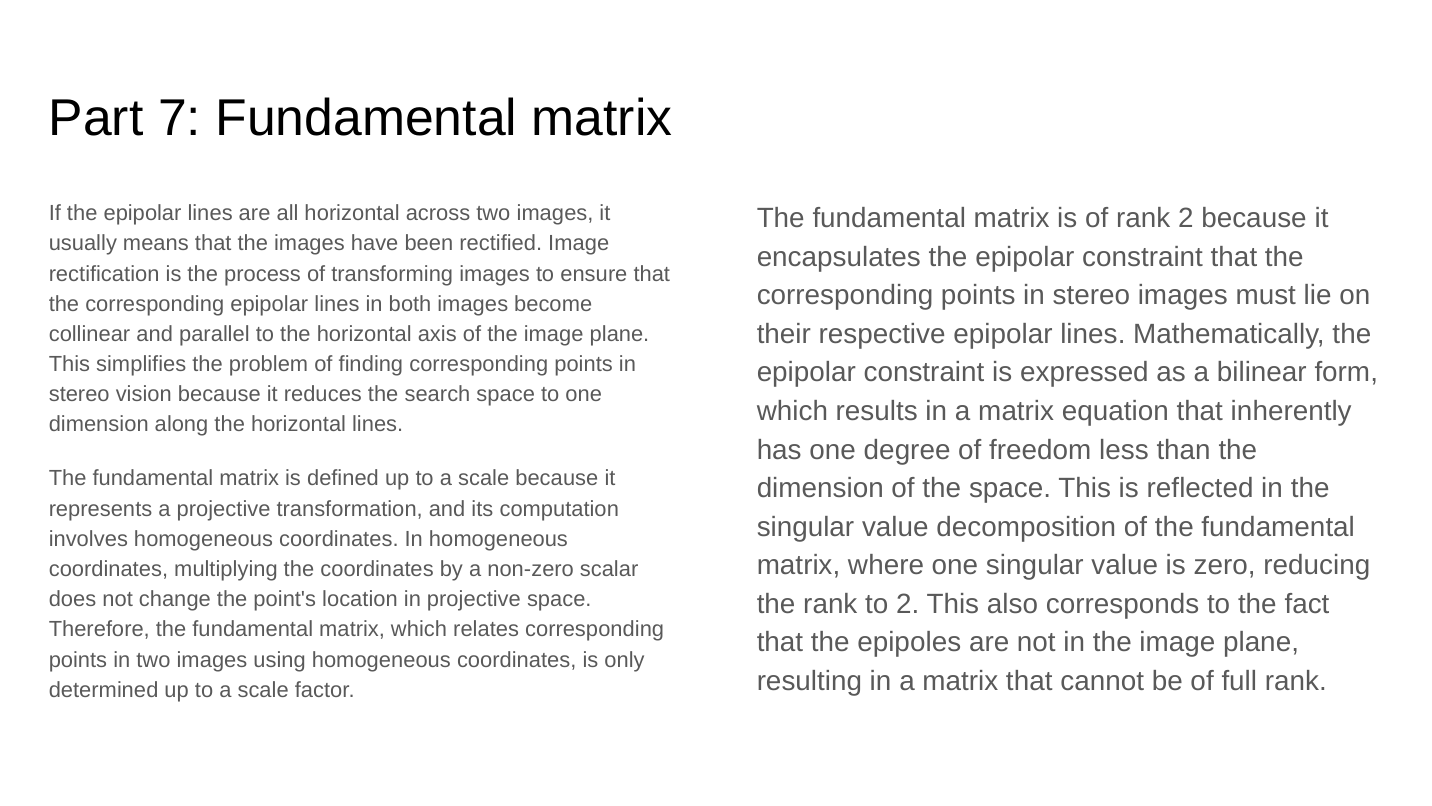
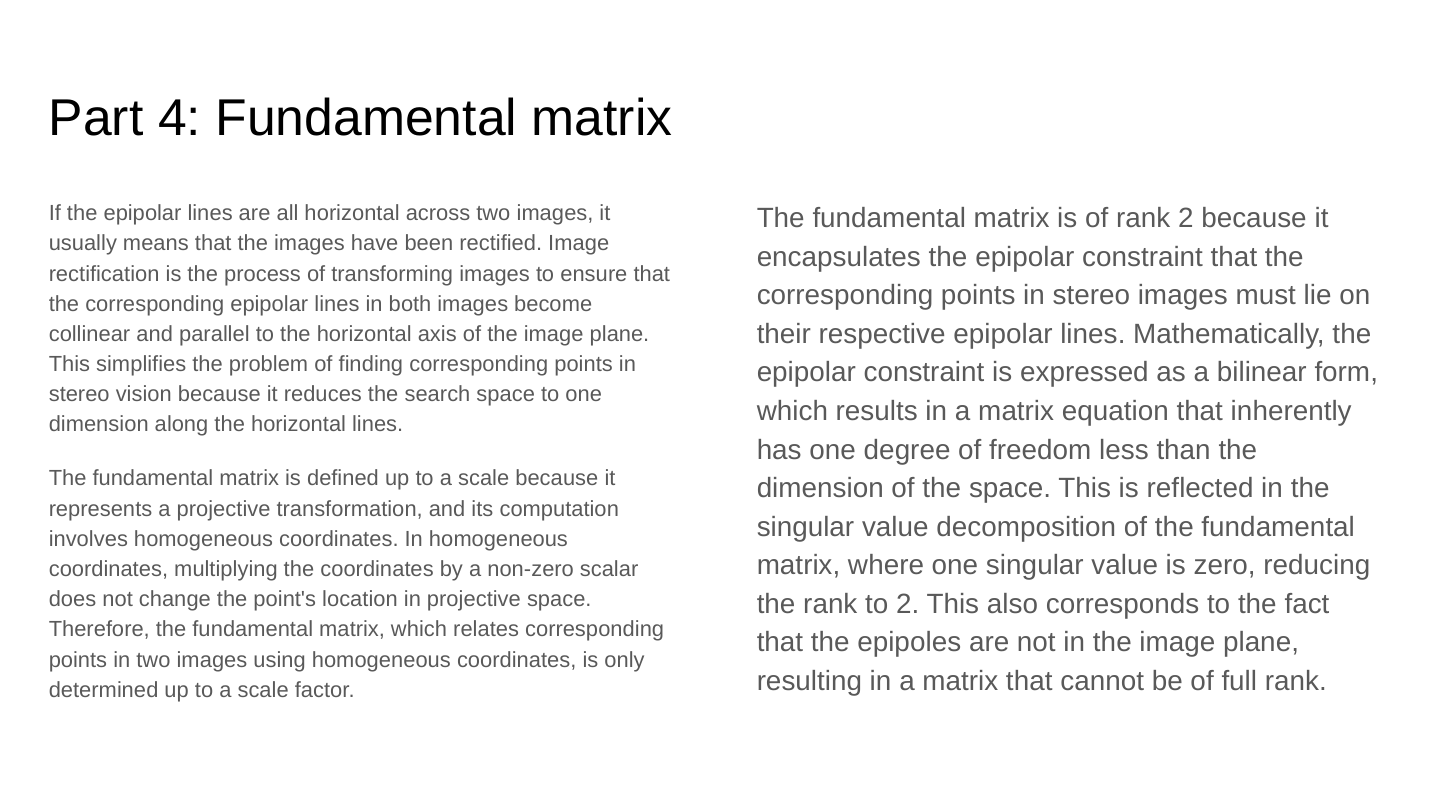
7: 7 -> 4
